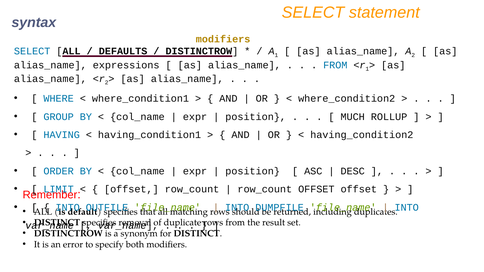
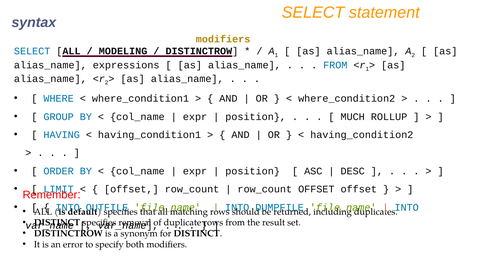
DEFAULTS: DEFAULTS -> MODELING
